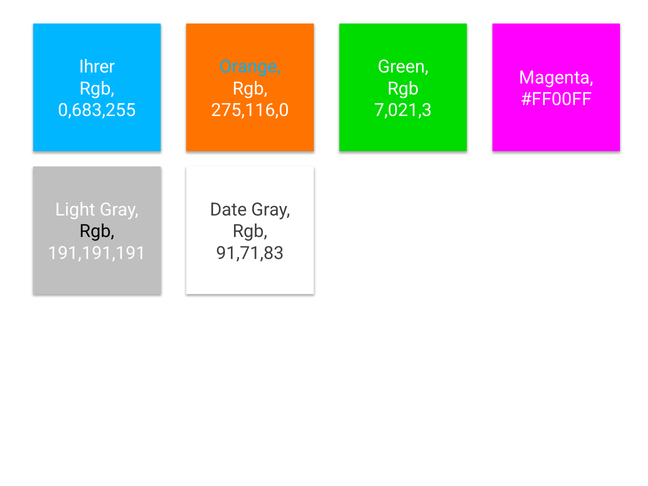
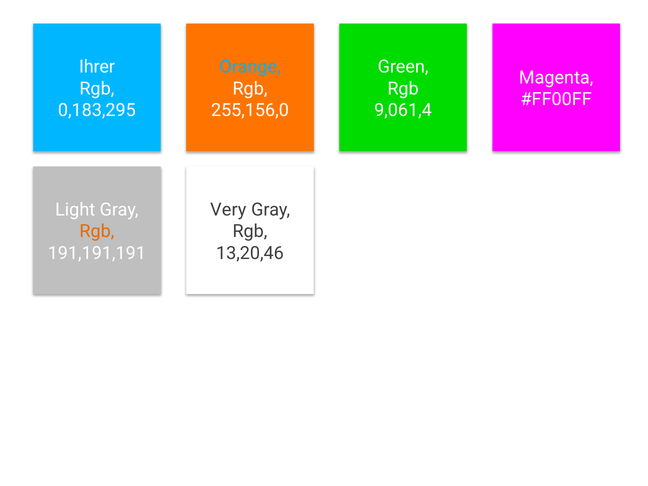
0,683,255: 0,683,255 -> 0,183,295
275,116,0: 275,116,0 -> 255,156,0
7,021,3: 7,021,3 -> 9,061,4
Date: Date -> Very
Rgb at (97, 232) colour: black -> orange
91,71,83: 91,71,83 -> 13,20,46
